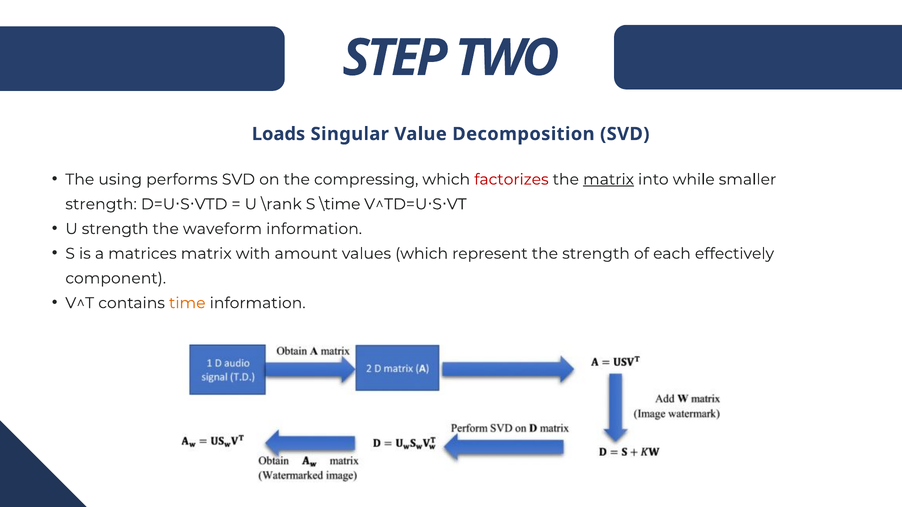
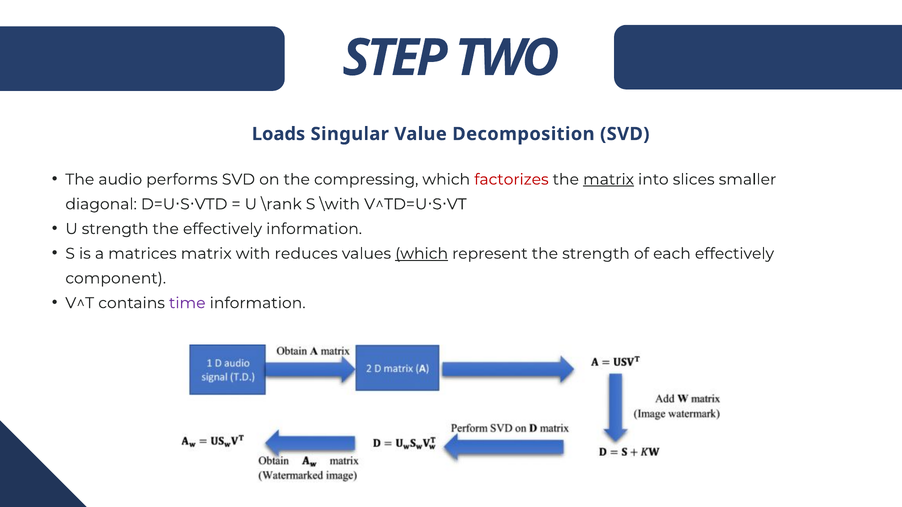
using: using -> audio
while: while -> slices
strength at (101, 204): strength -> diagonal
\time: \time -> \with
the waveform: waveform -> effectively
amount: amount -> reduces
which at (422, 254) underline: none -> present
time colour: orange -> purple
